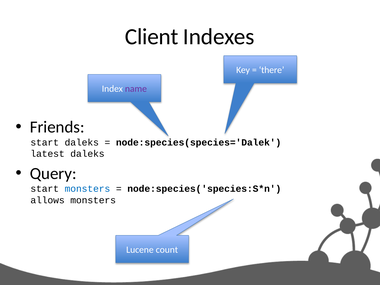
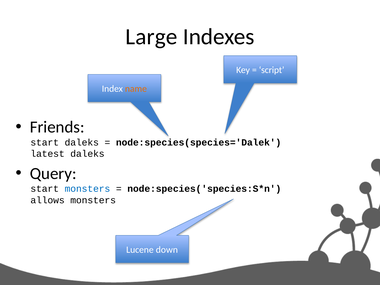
Client: Client -> Large
there: there -> script
name colour: purple -> orange
count: count -> down
